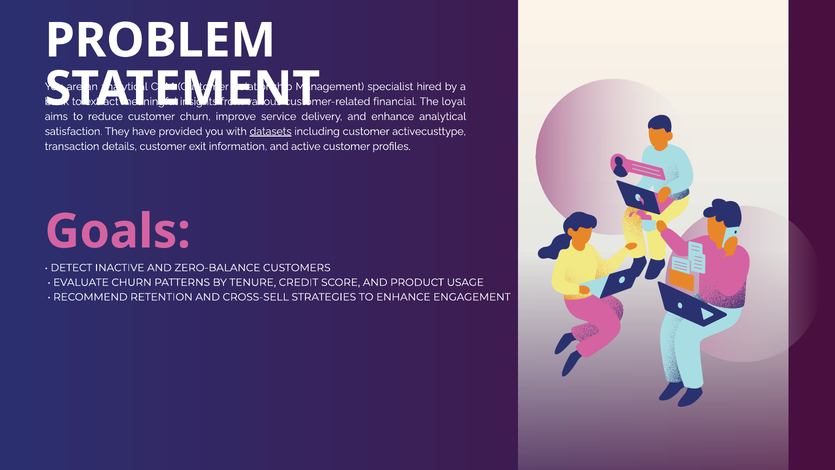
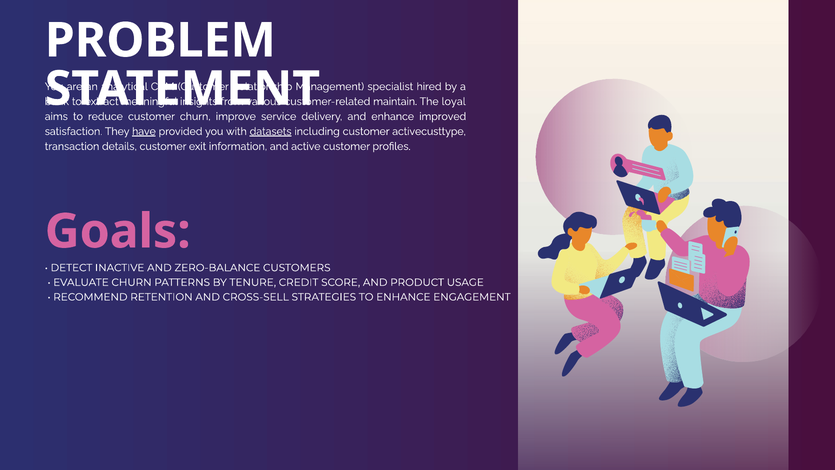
financial: financial -> maintain
enhance analytical: analytical -> improved
have underline: none -> present
